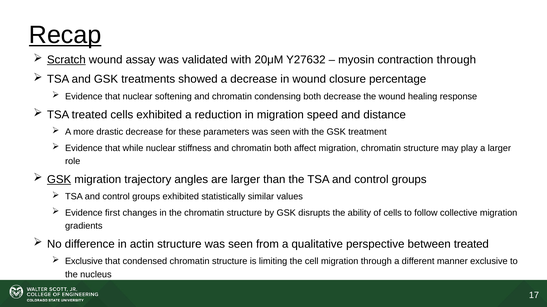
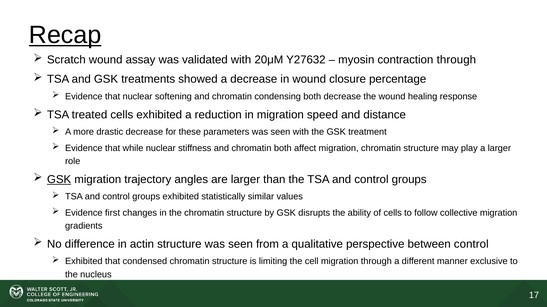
Scratch underline: present -> none
between treated: treated -> control
Exclusive at (84, 262): Exclusive -> Exhibited
